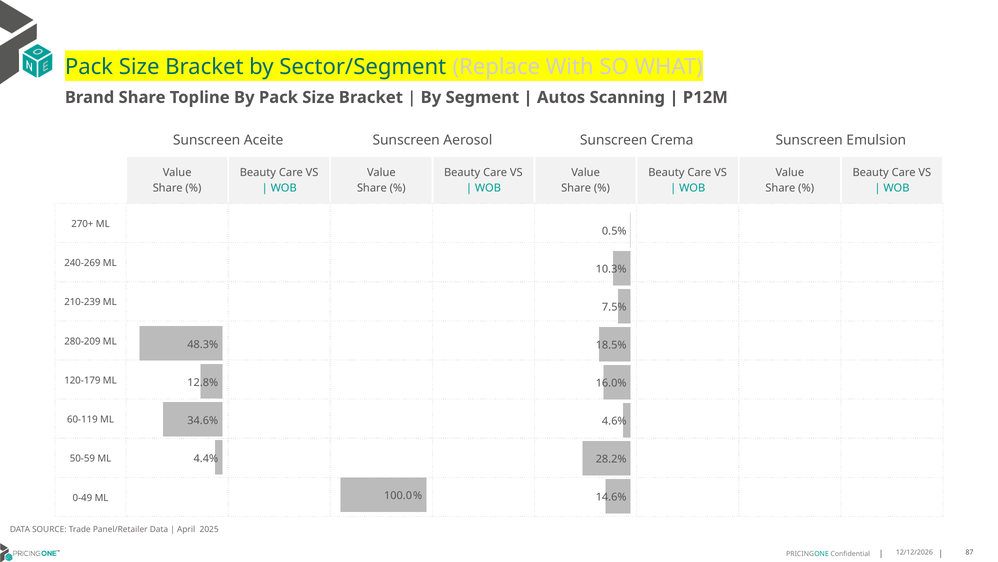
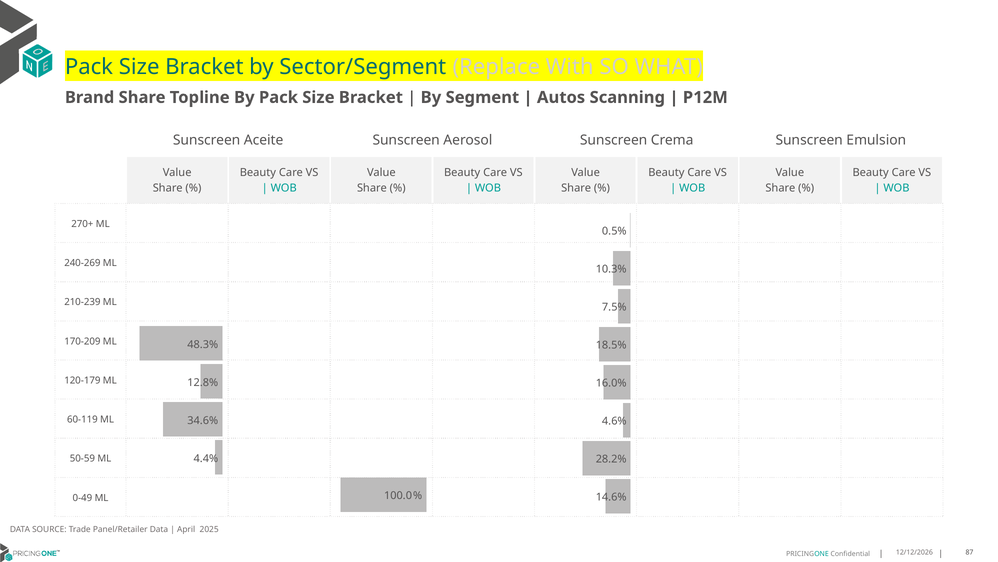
280-209: 280-209 -> 170-209
